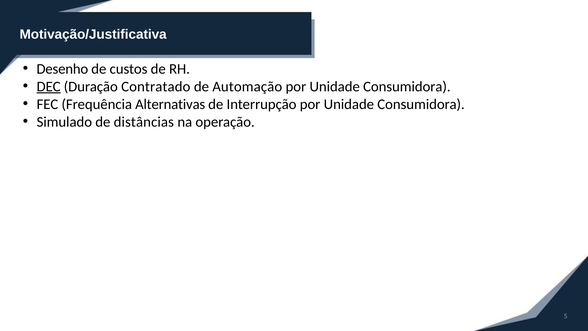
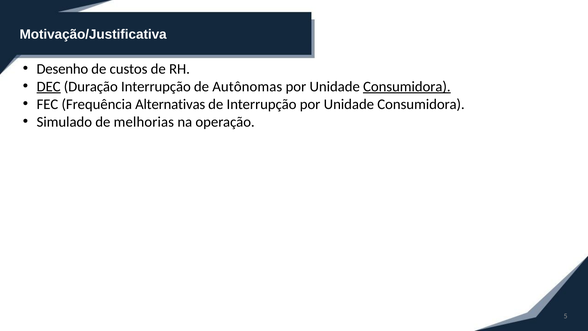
Duração Contratado: Contratado -> Interrupção
Automação: Automação -> Autônomas
Consumidora at (407, 87) underline: none -> present
distâncias: distâncias -> melhorias
